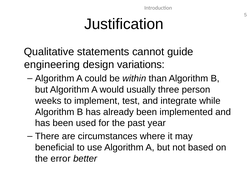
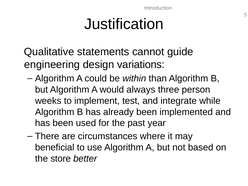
usually: usually -> always
error: error -> store
